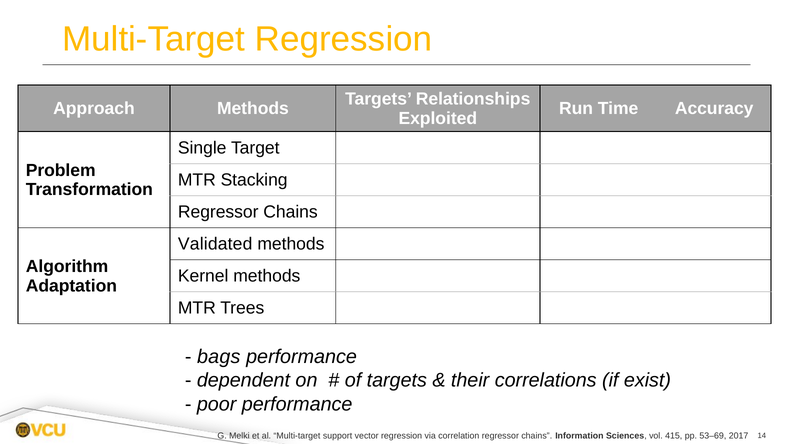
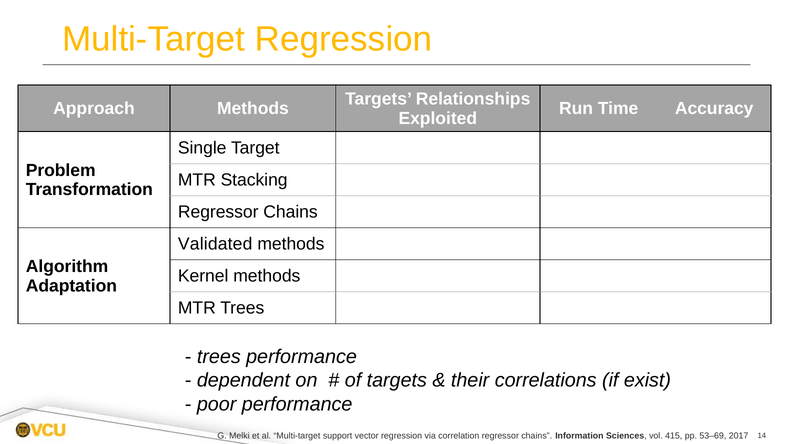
bags at (219, 357): bags -> trees
